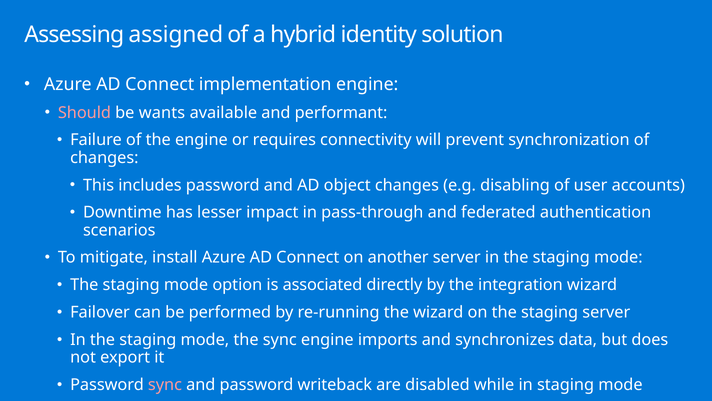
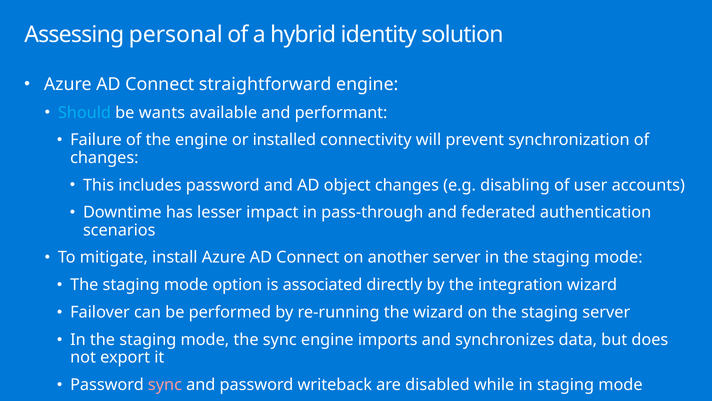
assigned: assigned -> personal
implementation: implementation -> straightforward
Should colour: pink -> light blue
requires: requires -> installed
